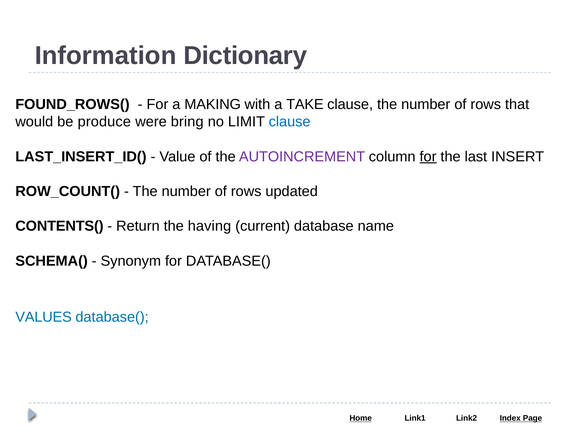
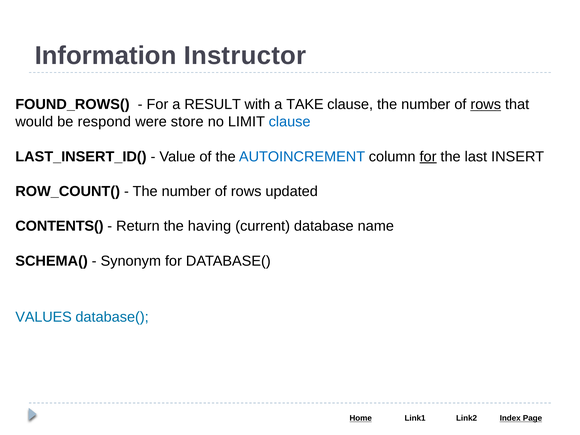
Dictionary: Dictionary -> Instructor
MAKING: MAKING -> RESULT
rows at (486, 104) underline: none -> present
produce: produce -> respond
bring: bring -> store
AUTOINCREMENT colour: purple -> blue
